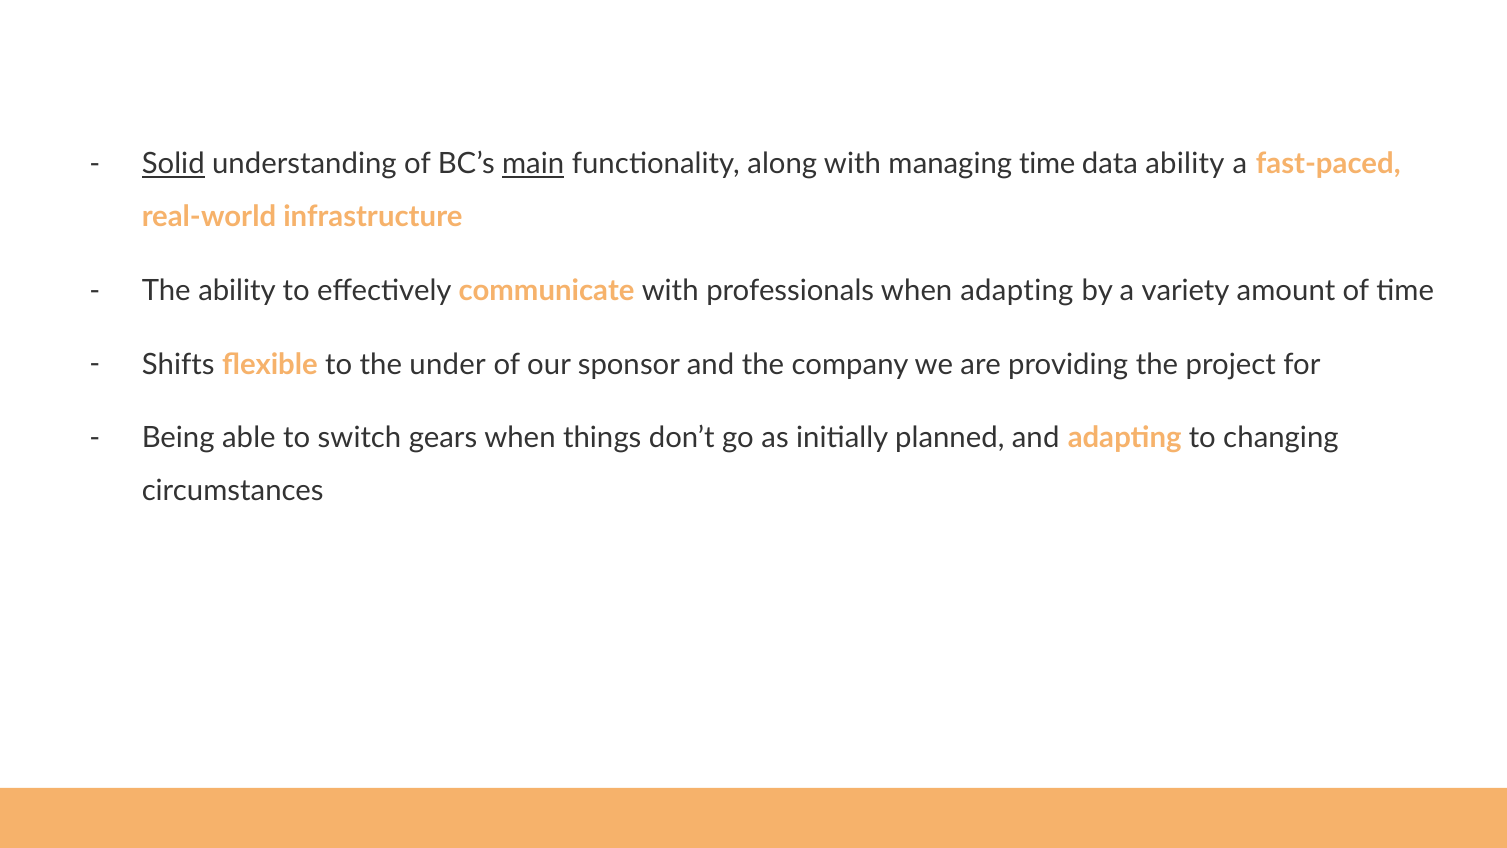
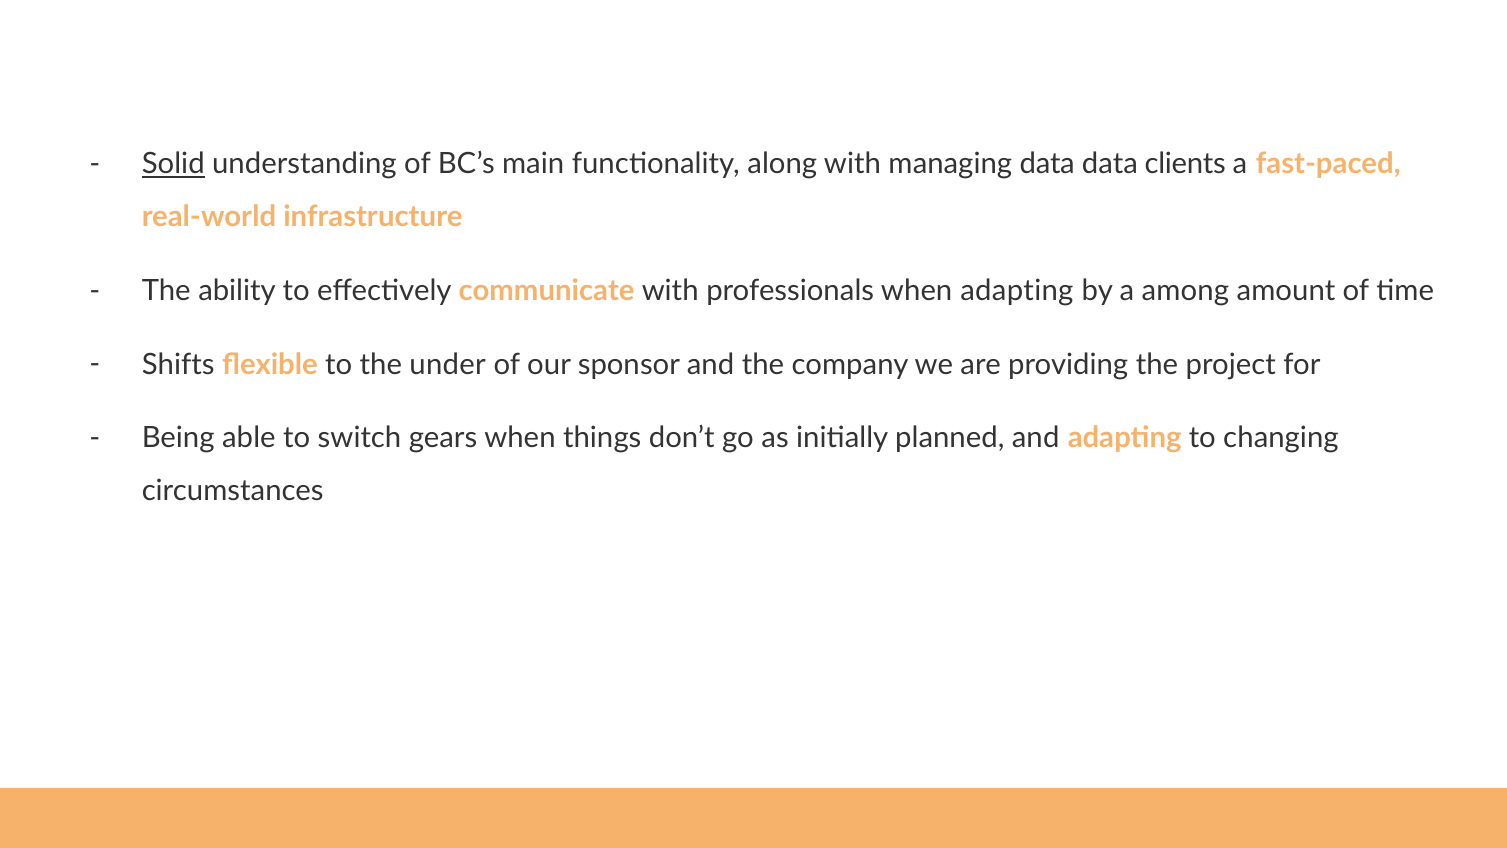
main underline: present -> none
managing time: time -> data
data ability: ability -> clients
variety: variety -> among
